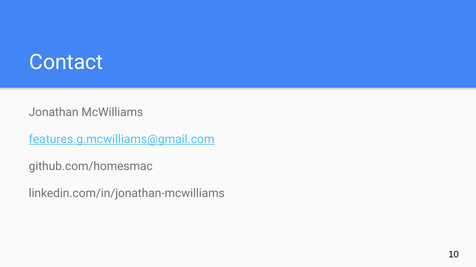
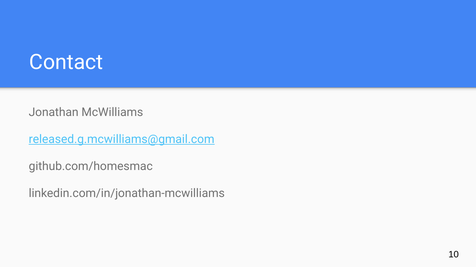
features.g.mcwilliams@gmail.com: features.g.mcwilliams@gmail.com -> released.g.mcwilliams@gmail.com
